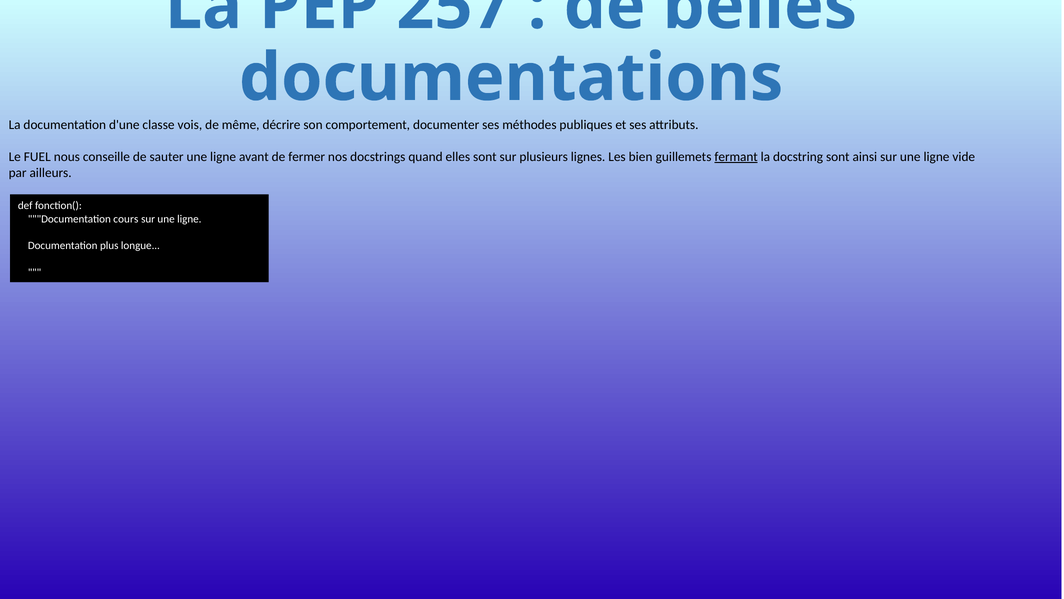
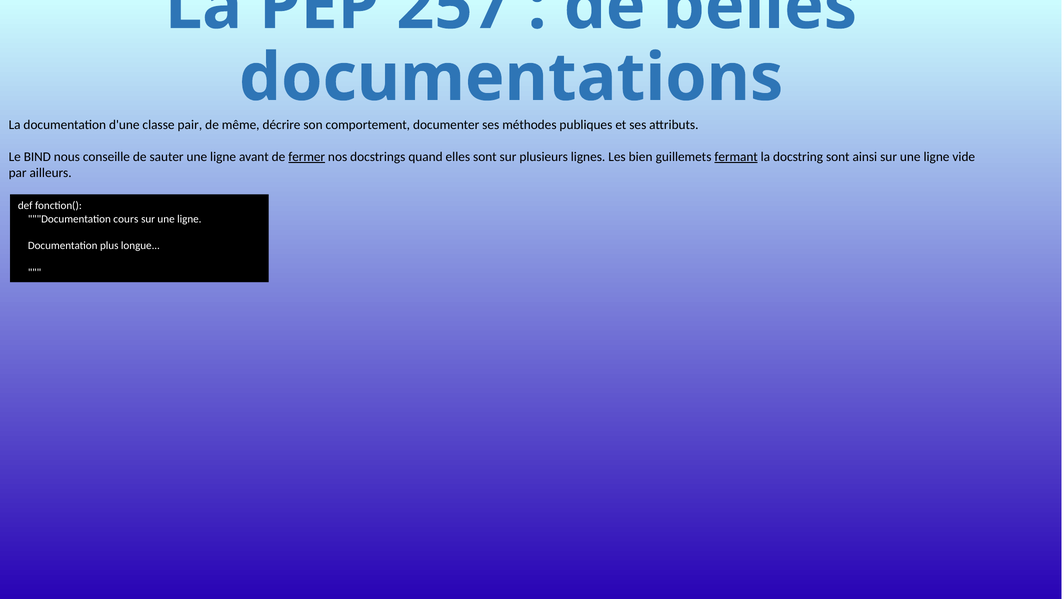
vois: vois -> pair
FUEL: FUEL -> BIND
fermer underline: none -> present
